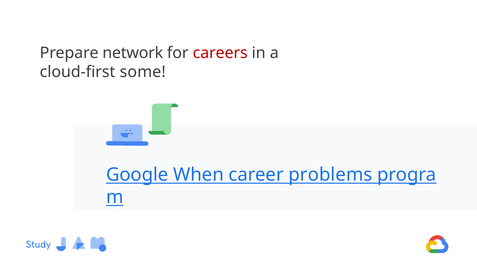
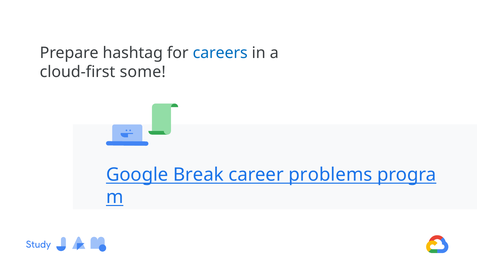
network: network -> hashtag
careers colour: red -> blue
When: When -> Break
